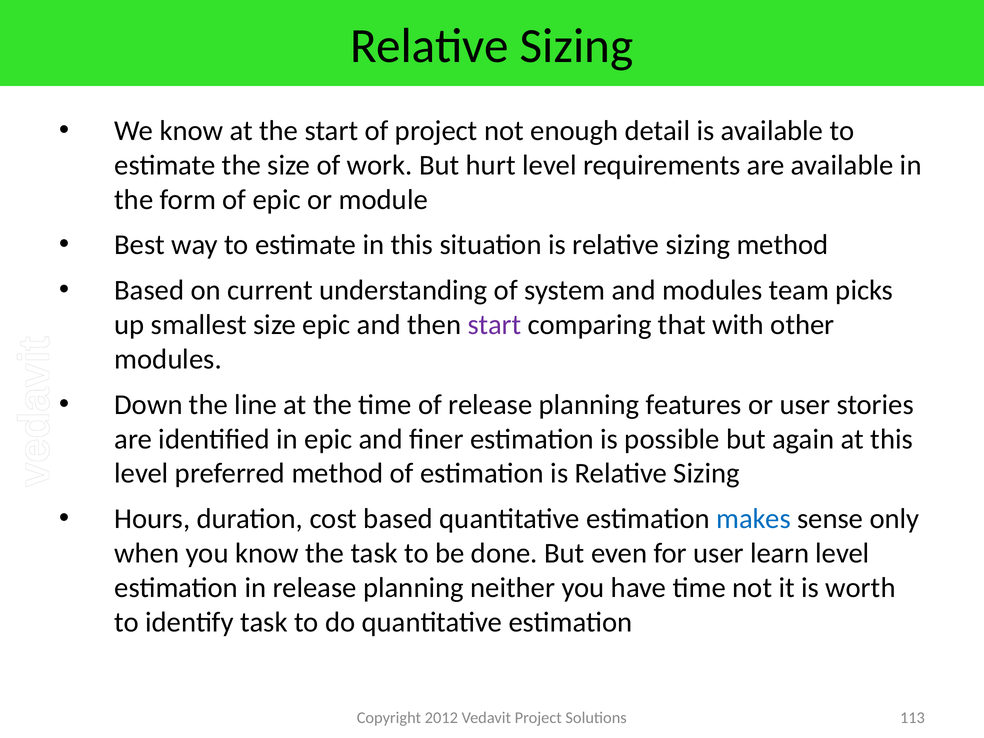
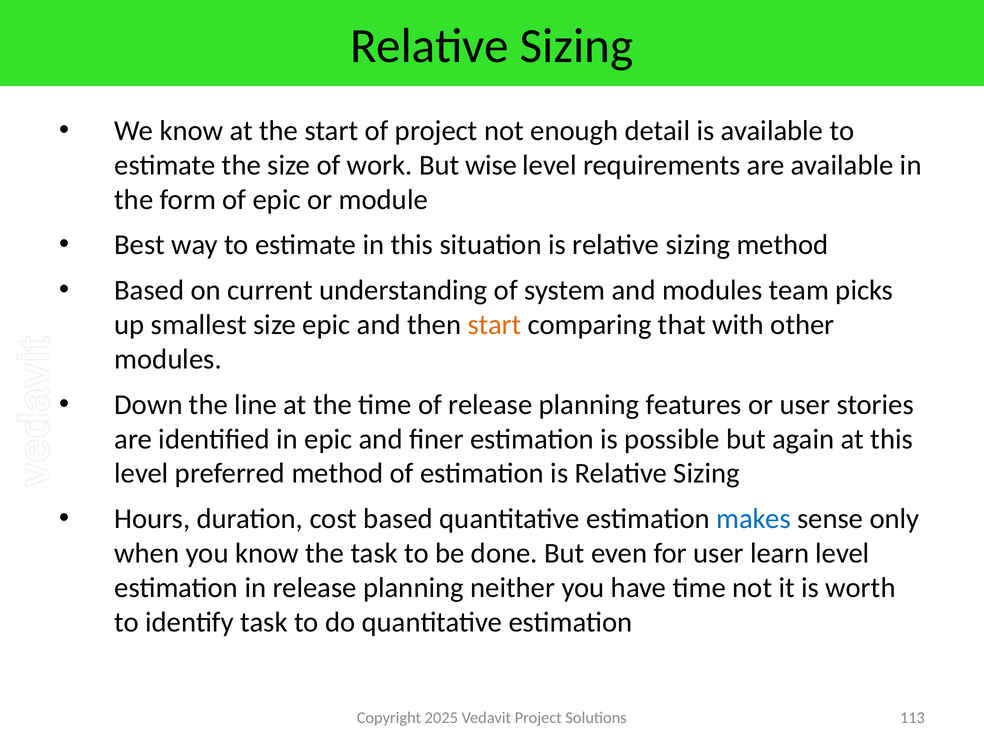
hurt: hurt -> wise
start at (495, 325) colour: purple -> orange
2012: 2012 -> 2025
